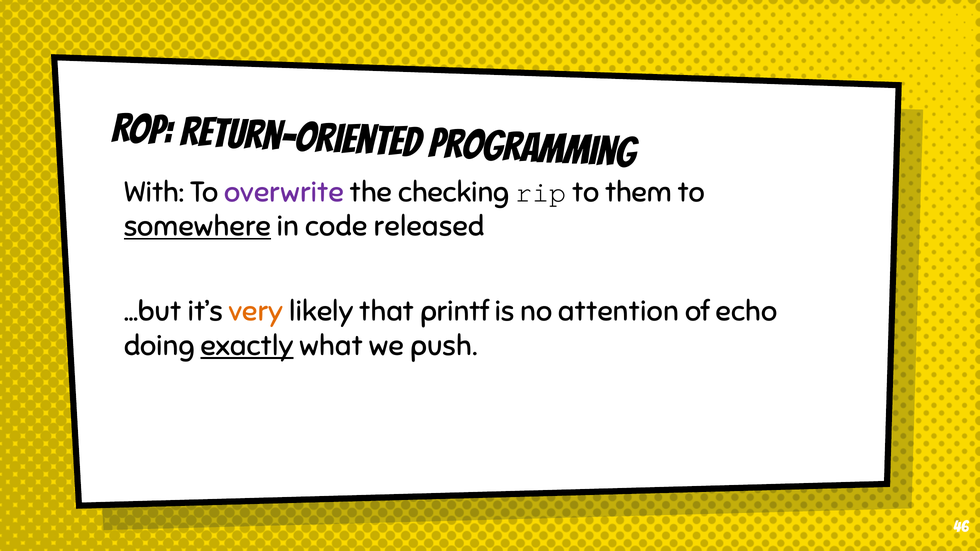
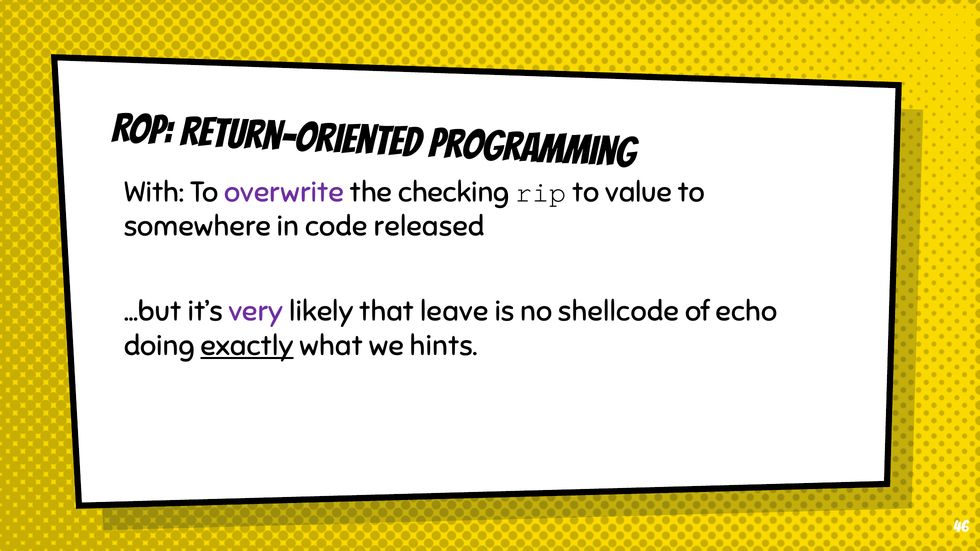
them: them -> value
somewhere underline: present -> none
very colour: orange -> purple
printf: printf -> leave
attention: attention -> shellcode
push: push -> hints
